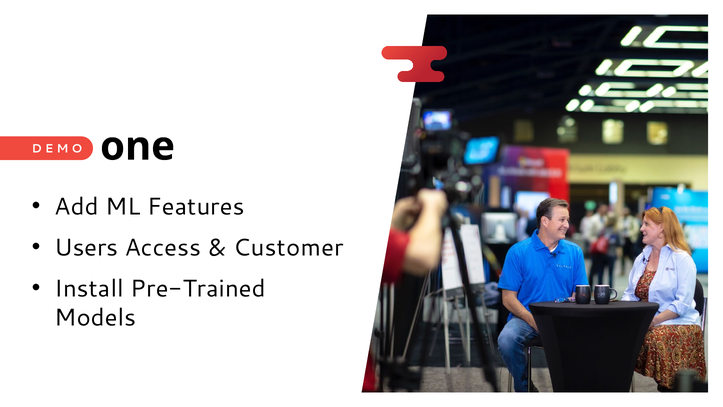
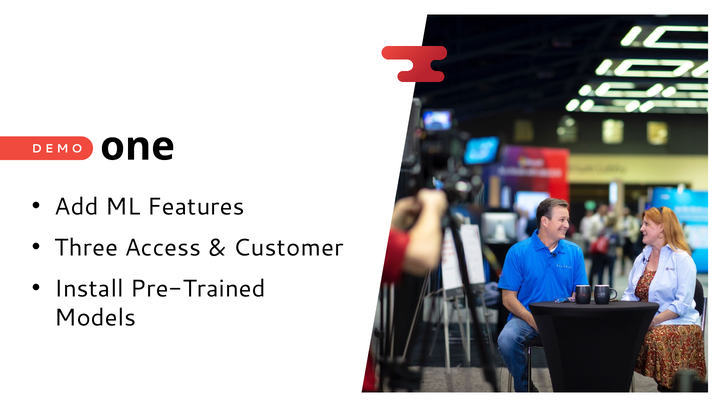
Users: Users -> Three
